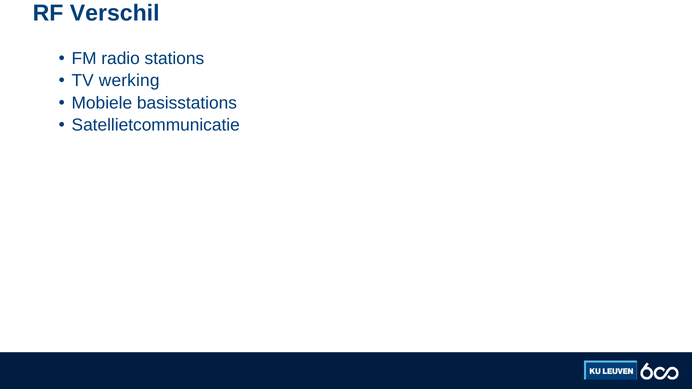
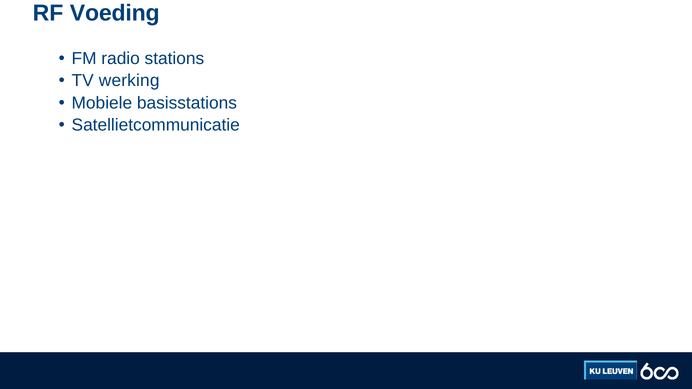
Verschil: Verschil -> Voeding
